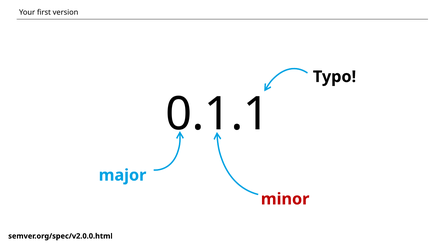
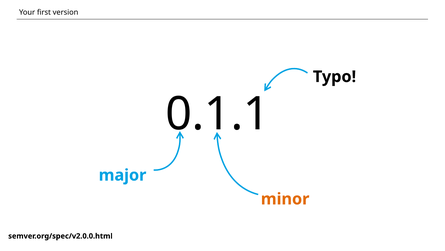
minor colour: red -> orange
